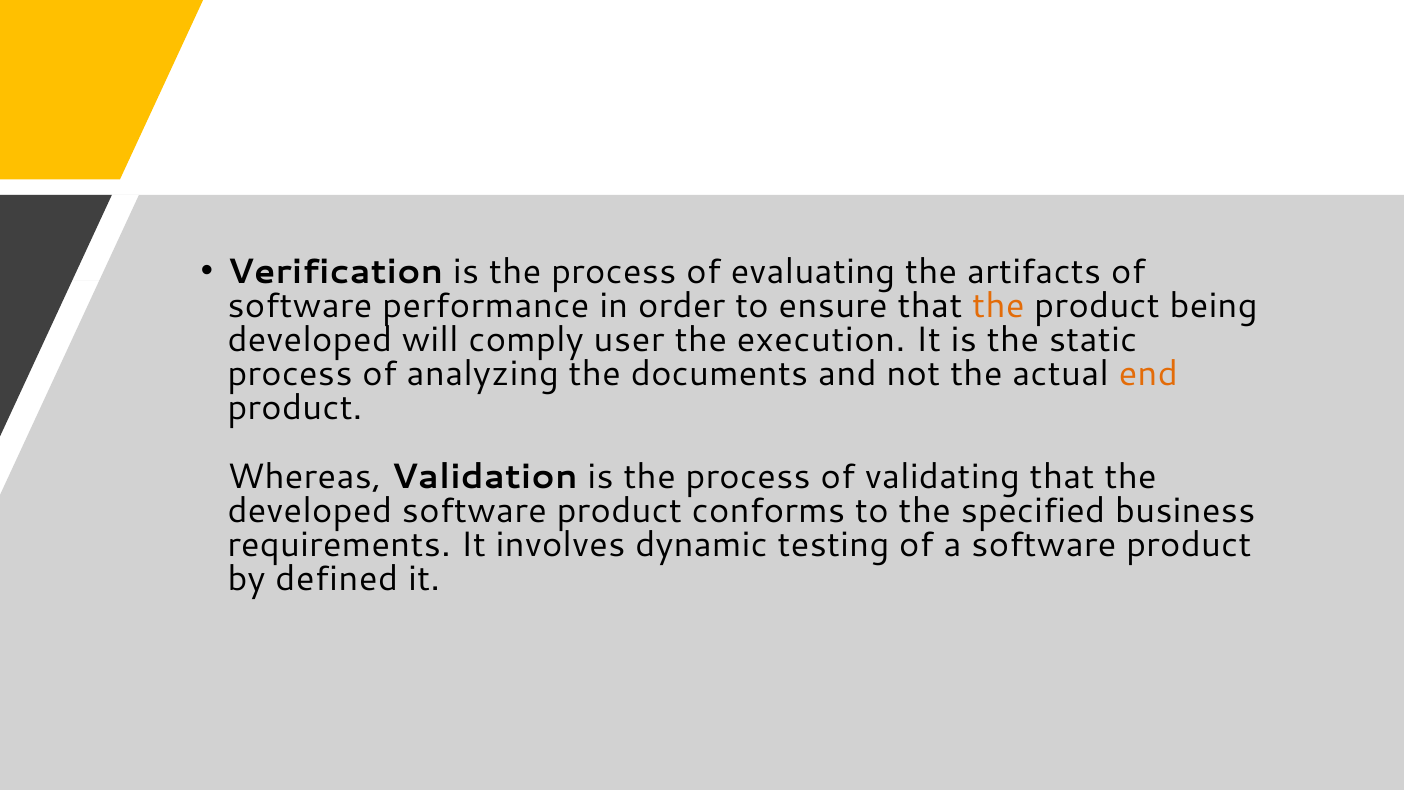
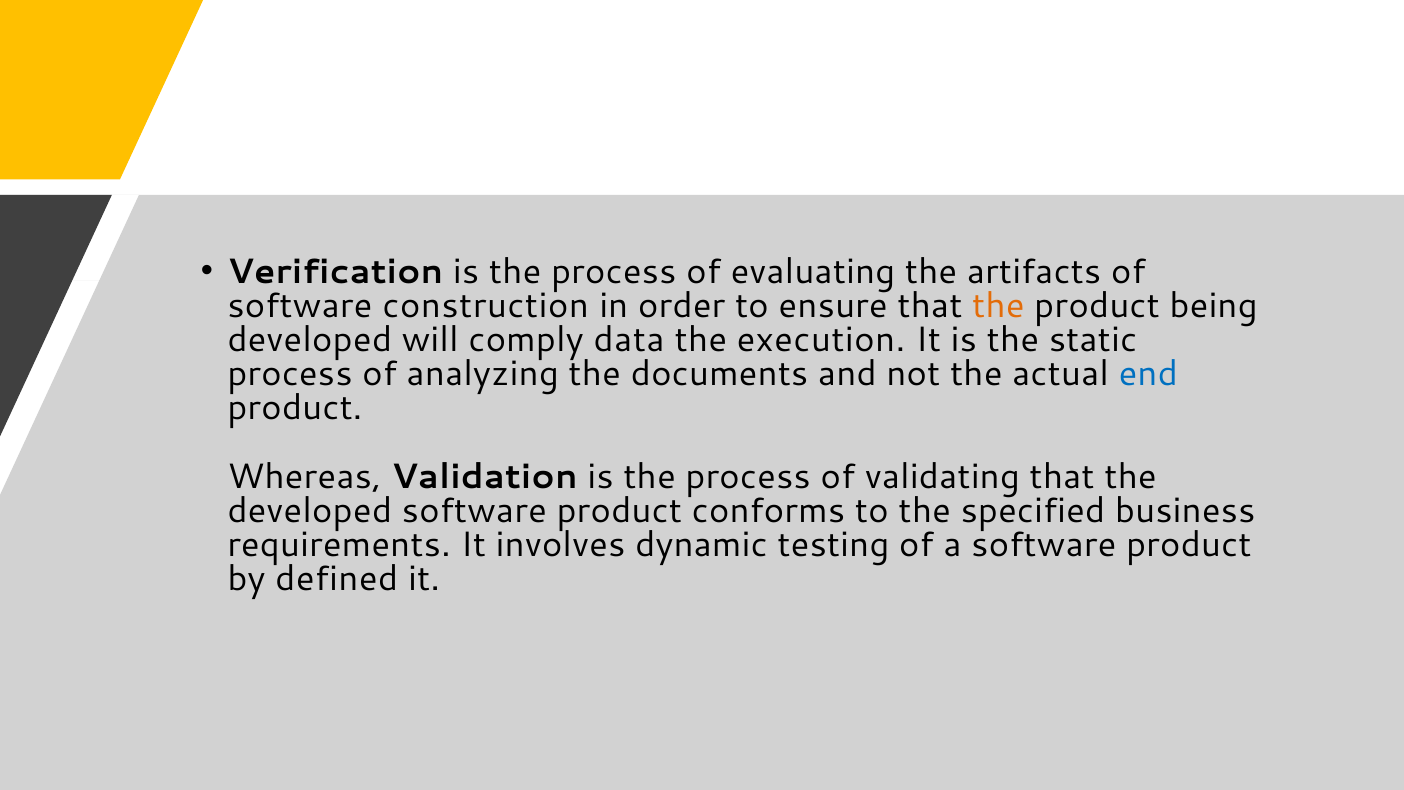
performance: performance -> construction
user: user -> data
end colour: orange -> blue
